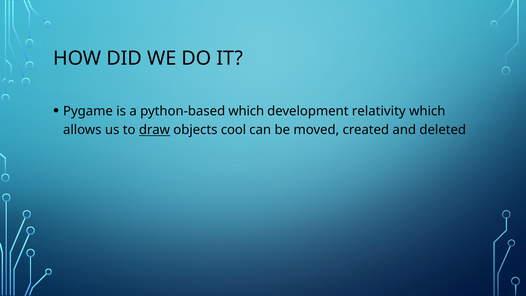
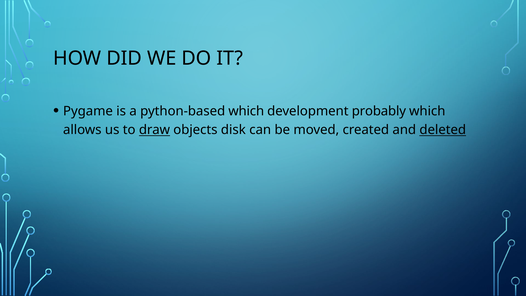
relativity: relativity -> probably
cool: cool -> disk
deleted underline: none -> present
